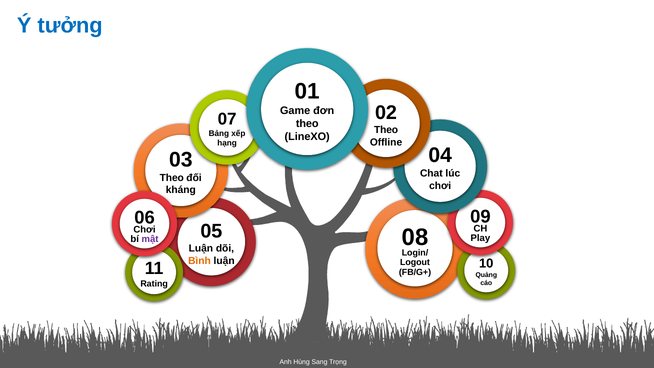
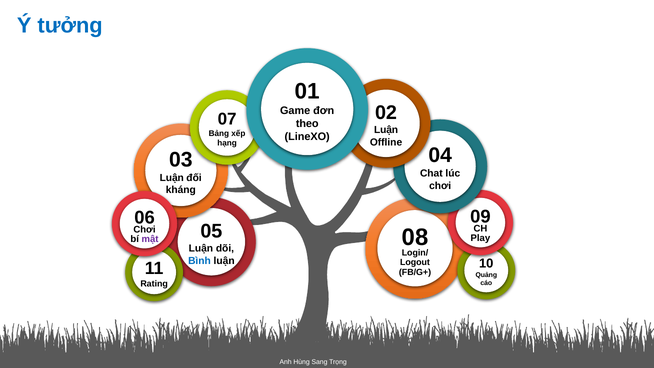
Theo at (386, 130): Theo -> Luận
Theo at (172, 178): Theo -> Luận
Bình colour: orange -> blue
